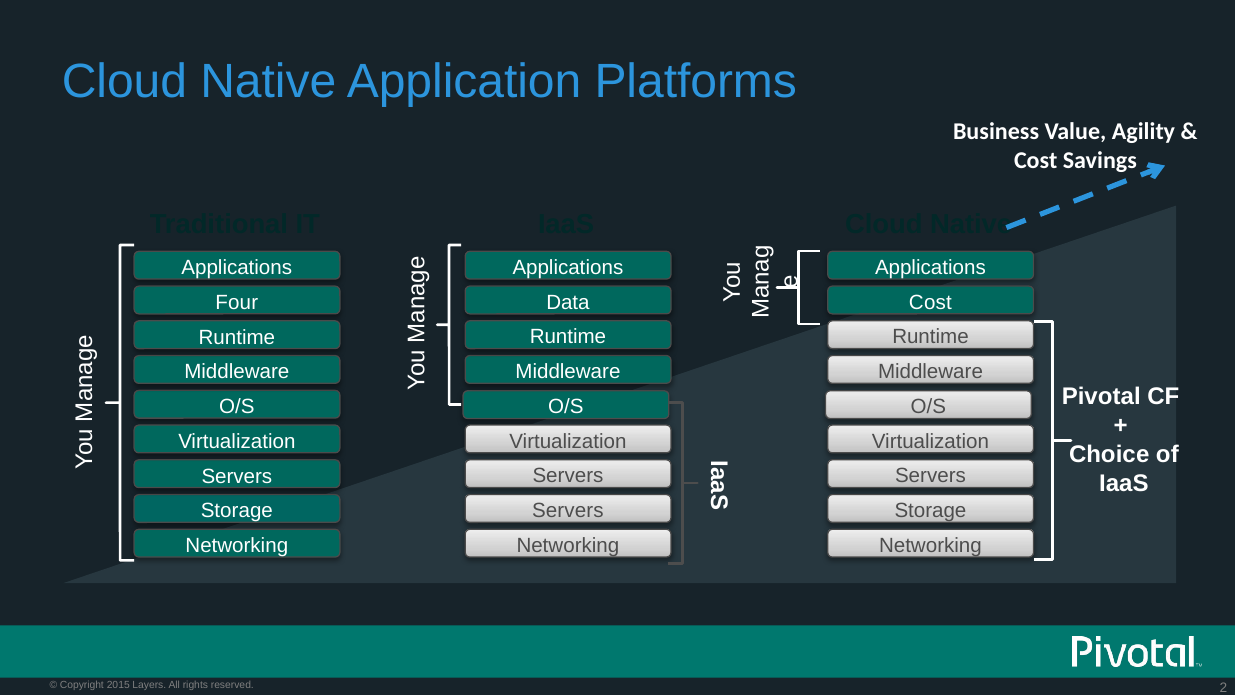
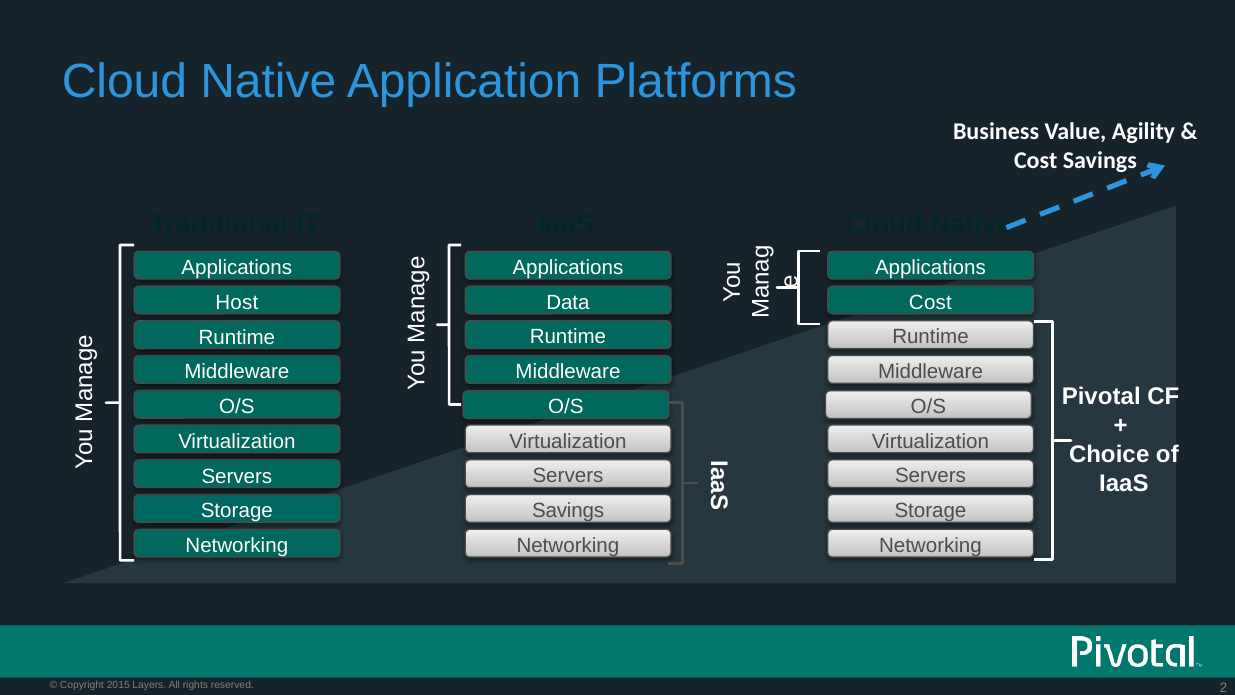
Four: Four -> Host
Servers at (568, 511): Servers -> Savings
